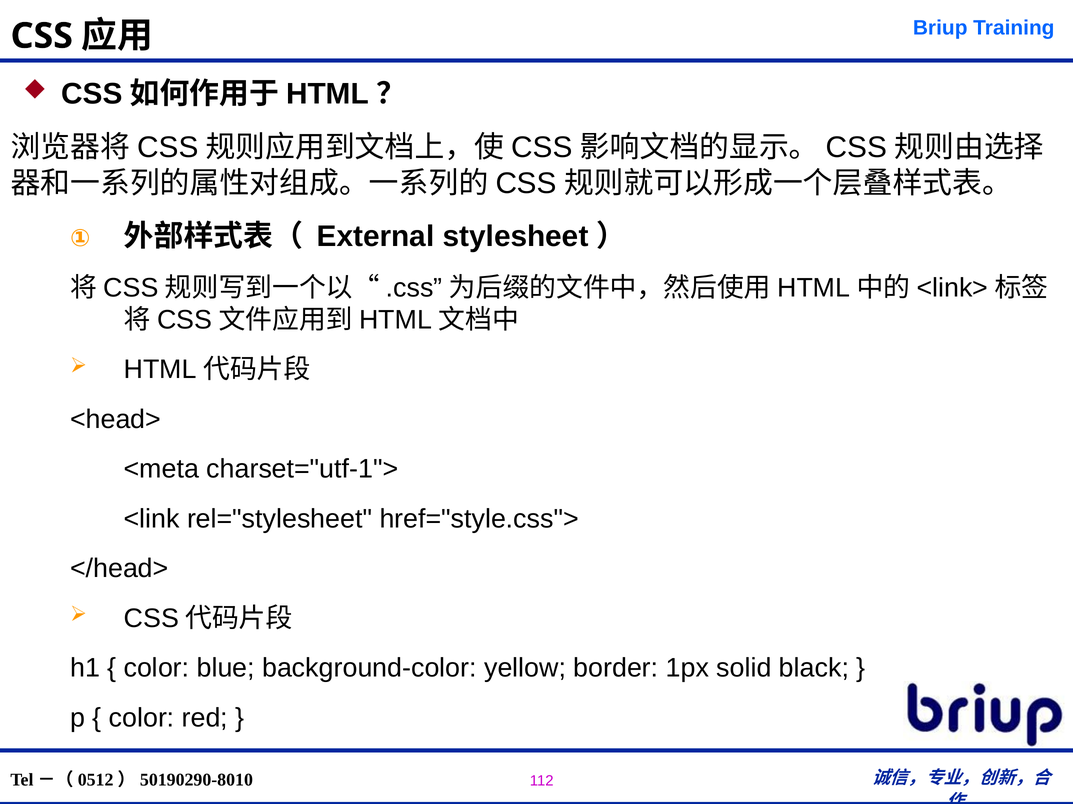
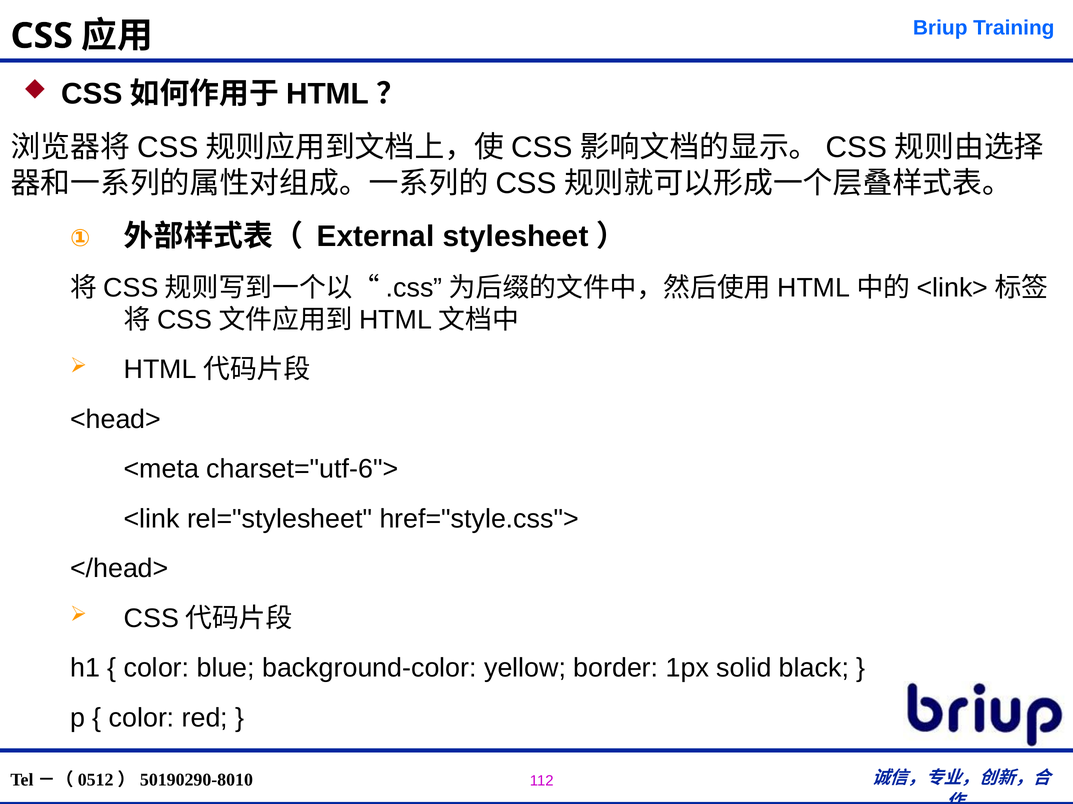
charset="utf-1">: charset="utf-1"> -> charset="utf-6">
